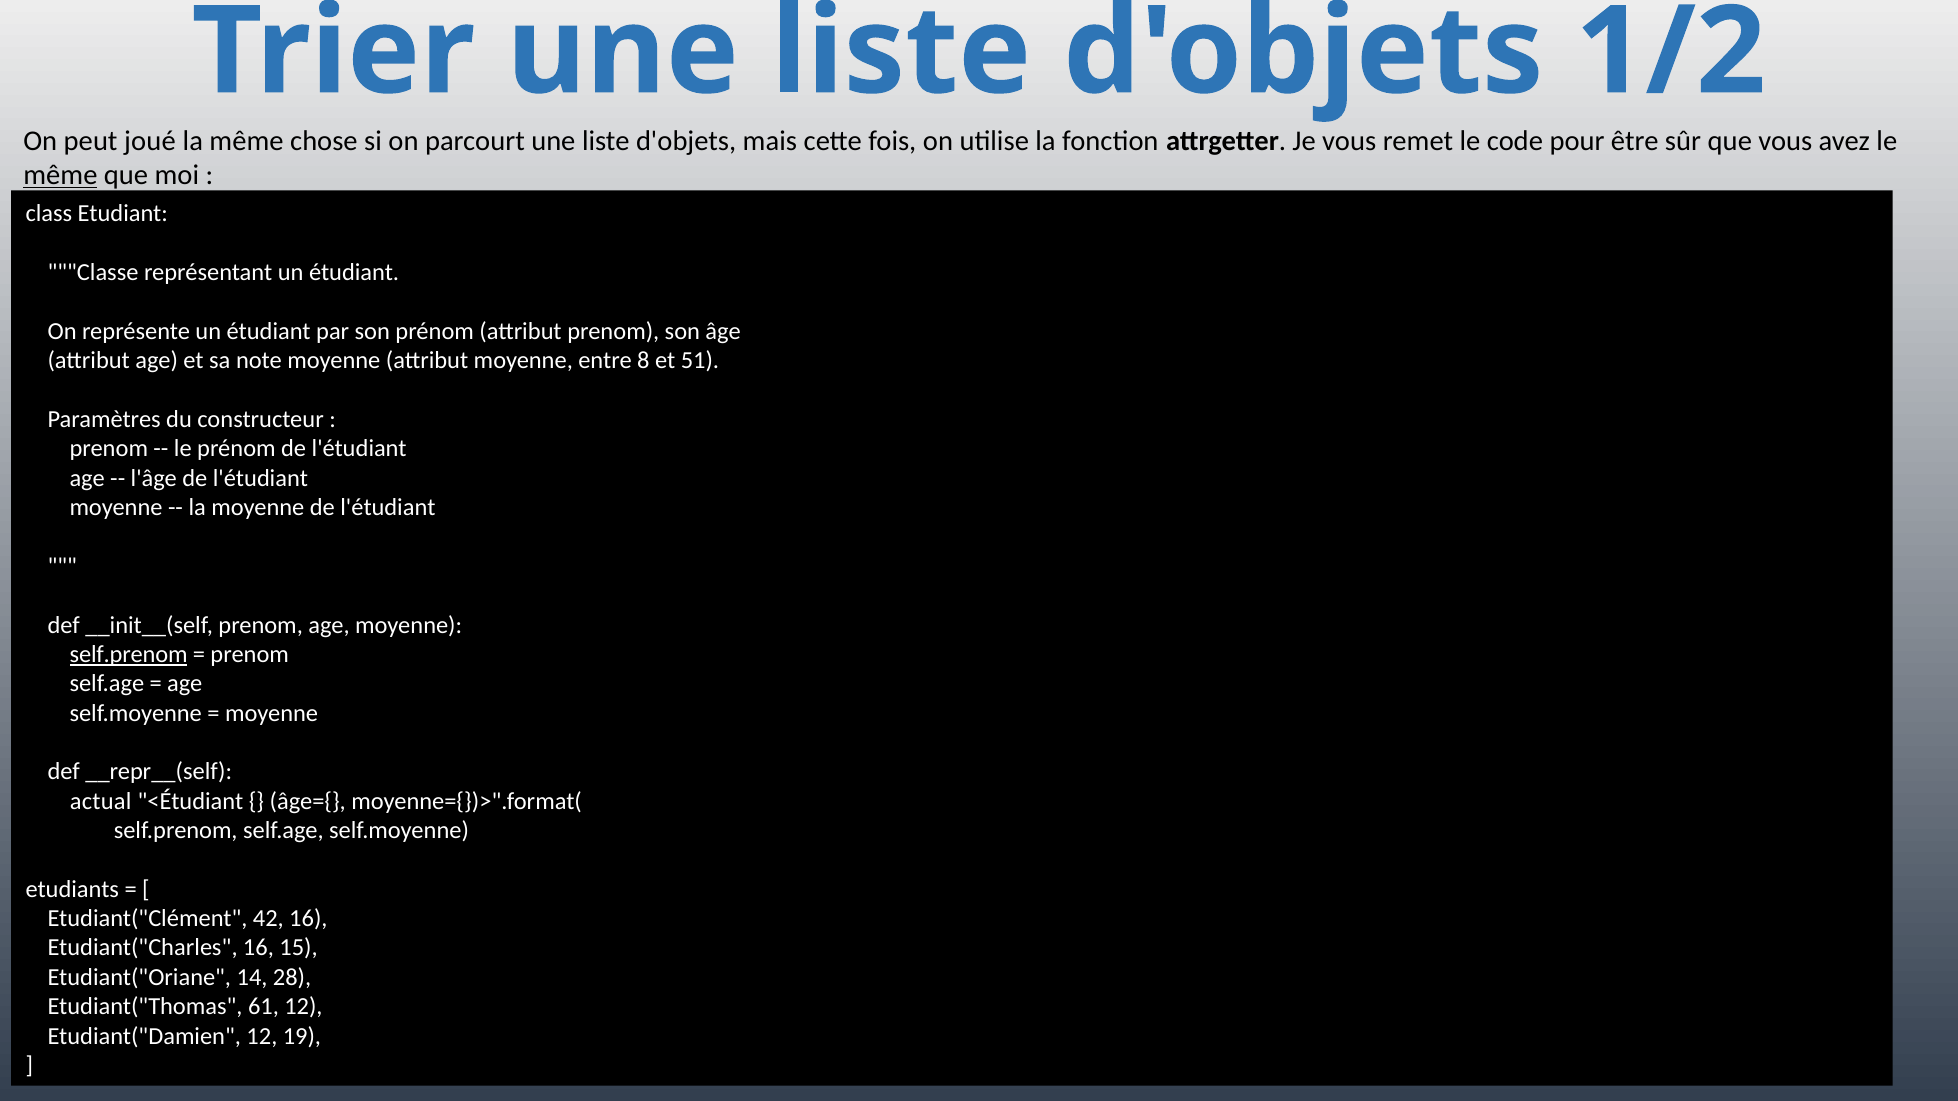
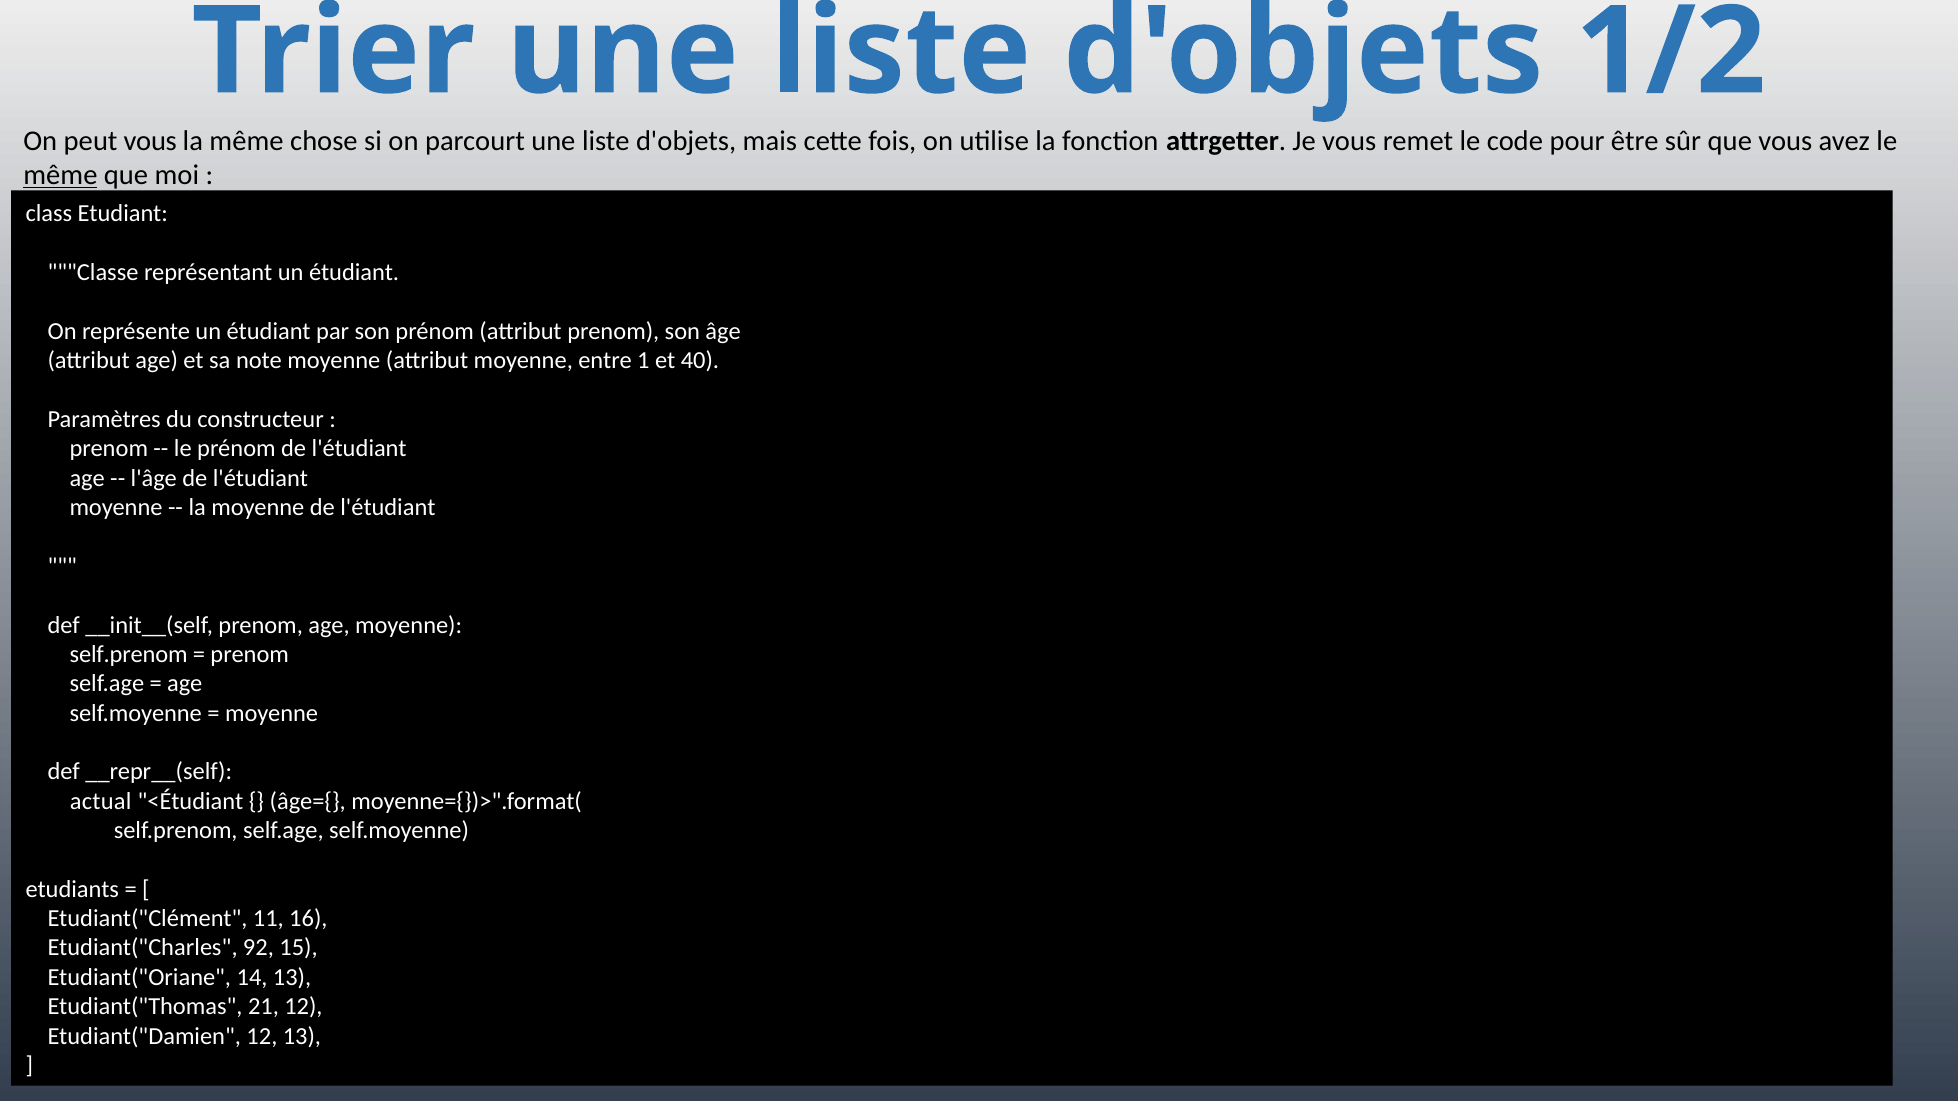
peut joué: joué -> vous
8: 8 -> 1
51: 51 -> 40
self.prenom at (129, 655) underline: present -> none
42: 42 -> 11
Etudiant("Charles 16: 16 -> 92
14 28: 28 -> 13
61: 61 -> 21
12 19: 19 -> 13
